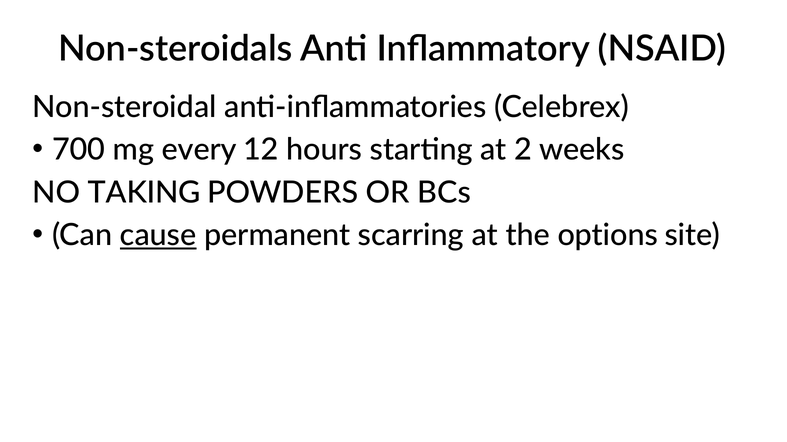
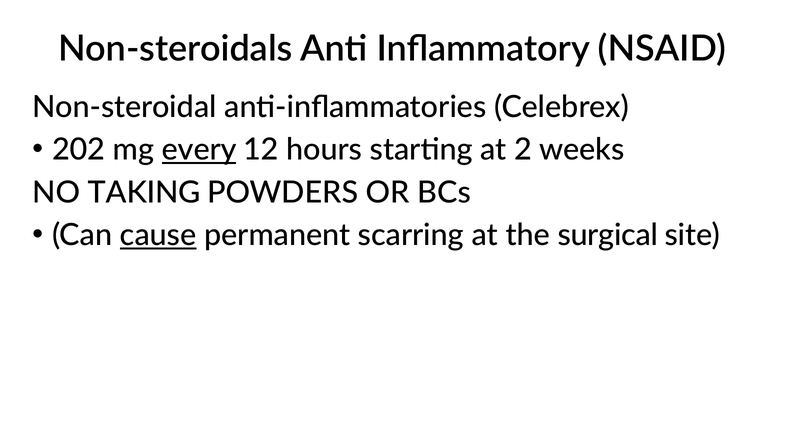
700: 700 -> 202
every underline: none -> present
options: options -> surgical
